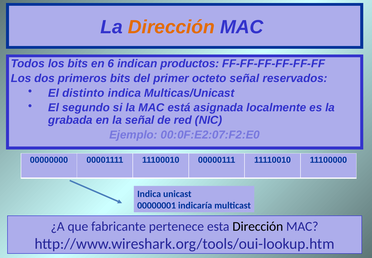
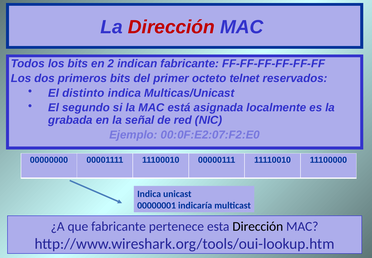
Dirección at (171, 27) colour: orange -> red
6: 6 -> 2
indican productos: productos -> fabricante
octeto señal: señal -> telnet
